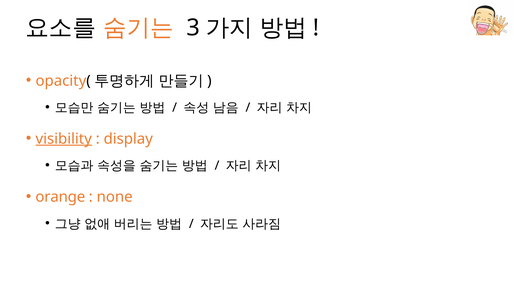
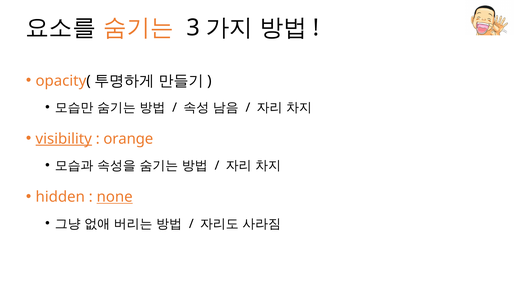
display: display -> orange
orange: orange -> hidden
none underline: none -> present
